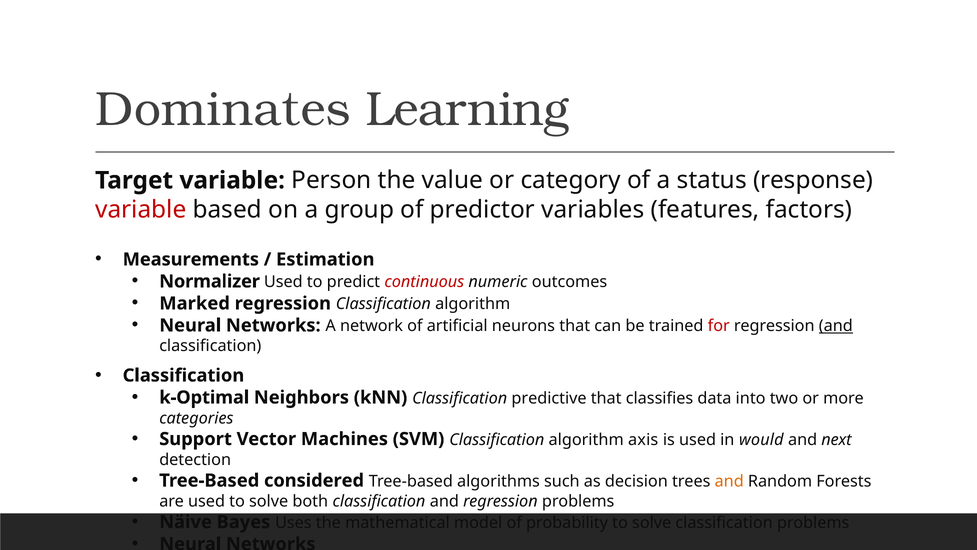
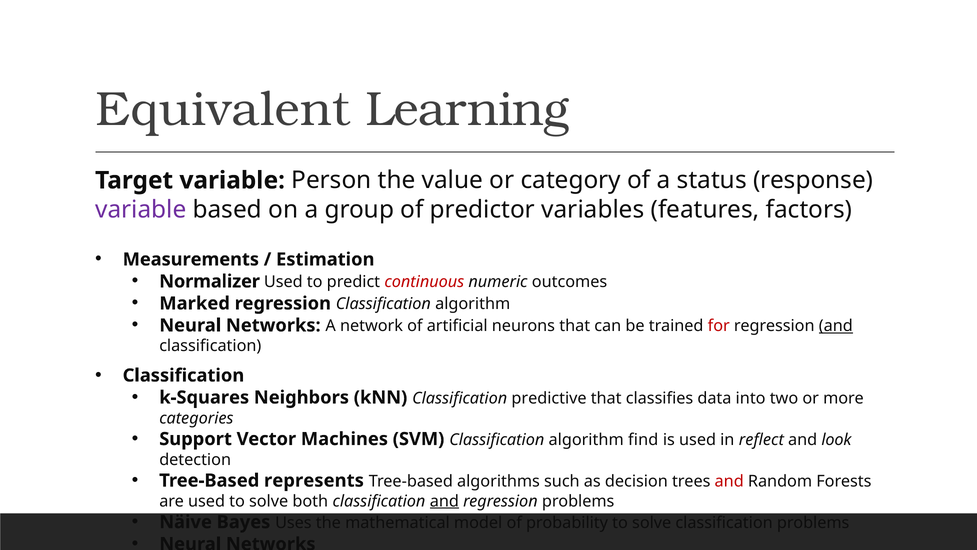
Dominates: Dominates -> Equivalent
variable at (141, 210) colour: red -> purple
k-Optimal: k-Optimal -> k-Squares
axis: axis -> find
would: would -> reflect
next: next -> look
considered: considered -> represents
and at (729, 481) colour: orange -> red
and at (444, 501) underline: none -> present
